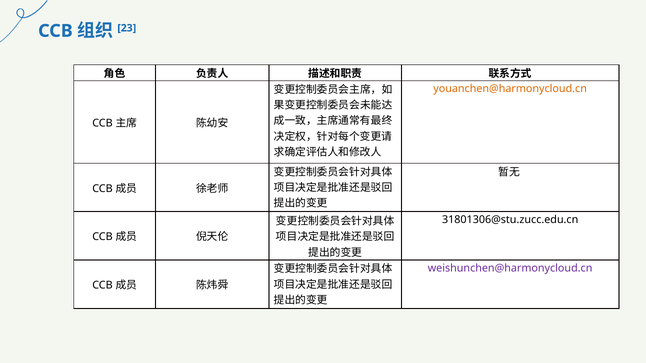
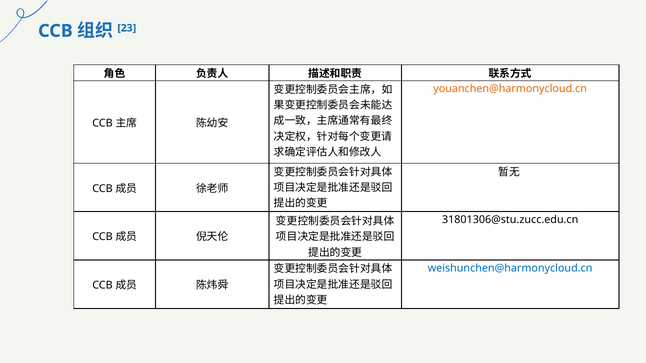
weishunchen@harmonycloud.cn colour: purple -> blue
